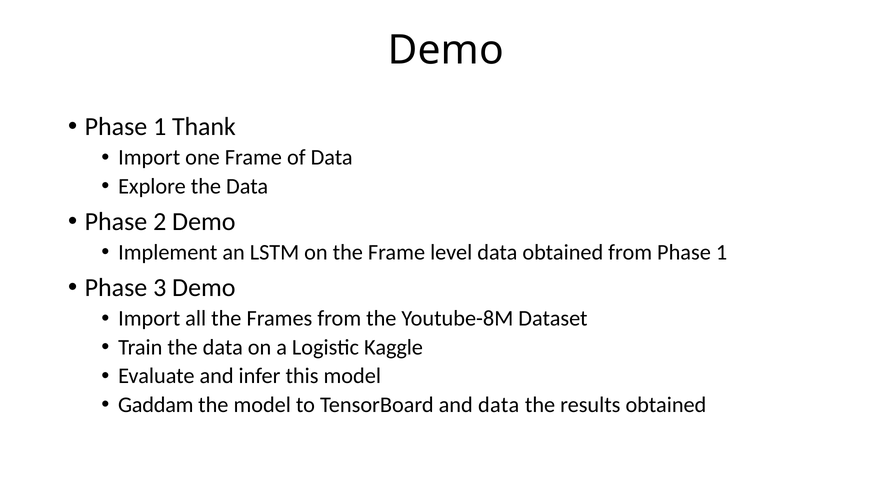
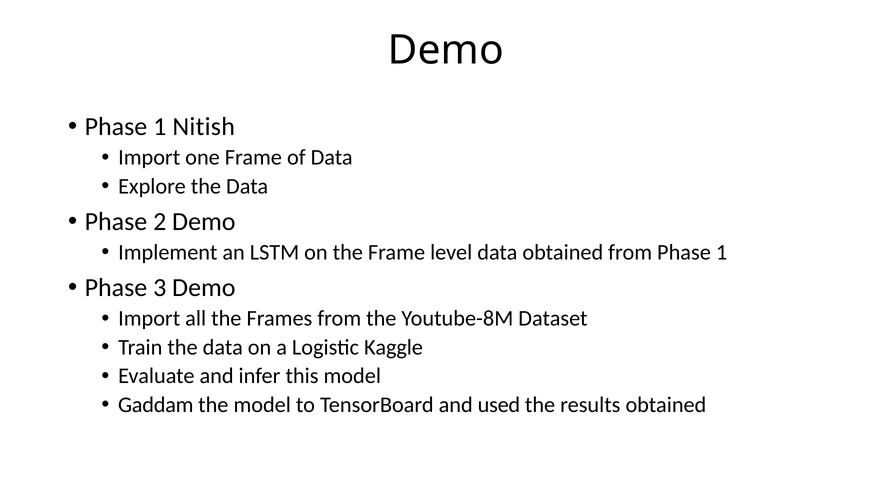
Thank: Thank -> Nitish
and data: data -> used
